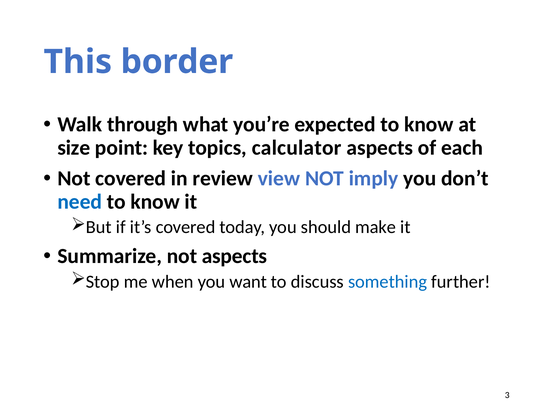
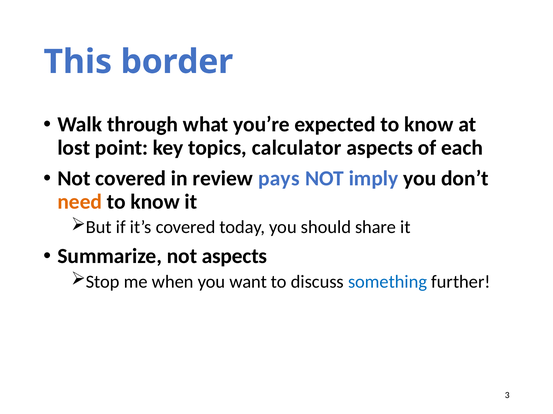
size: size -> lost
view: view -> pays
need colour: blue -> orange
make: make -> share
